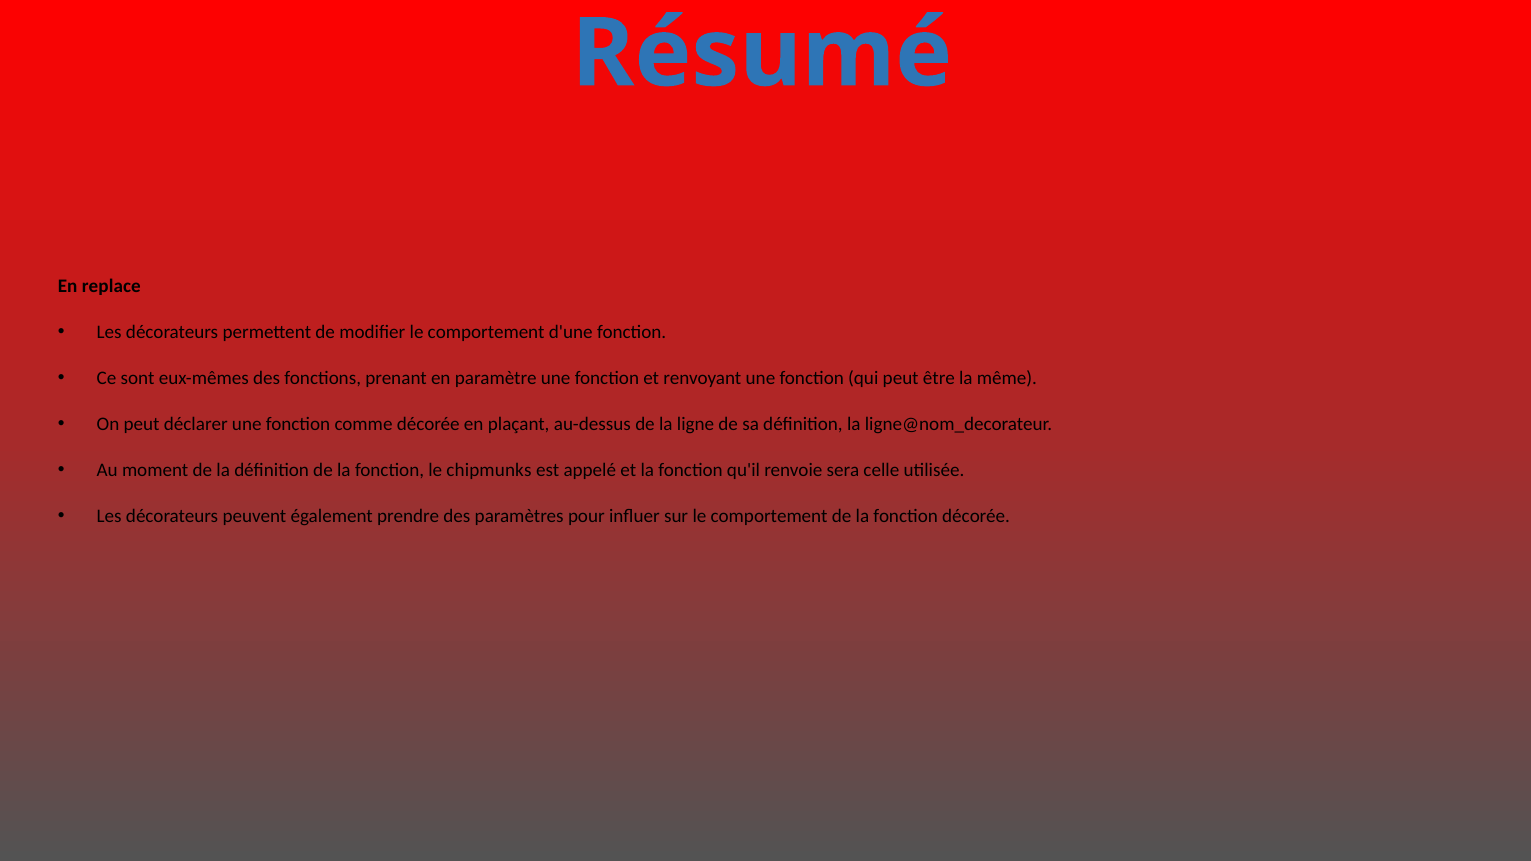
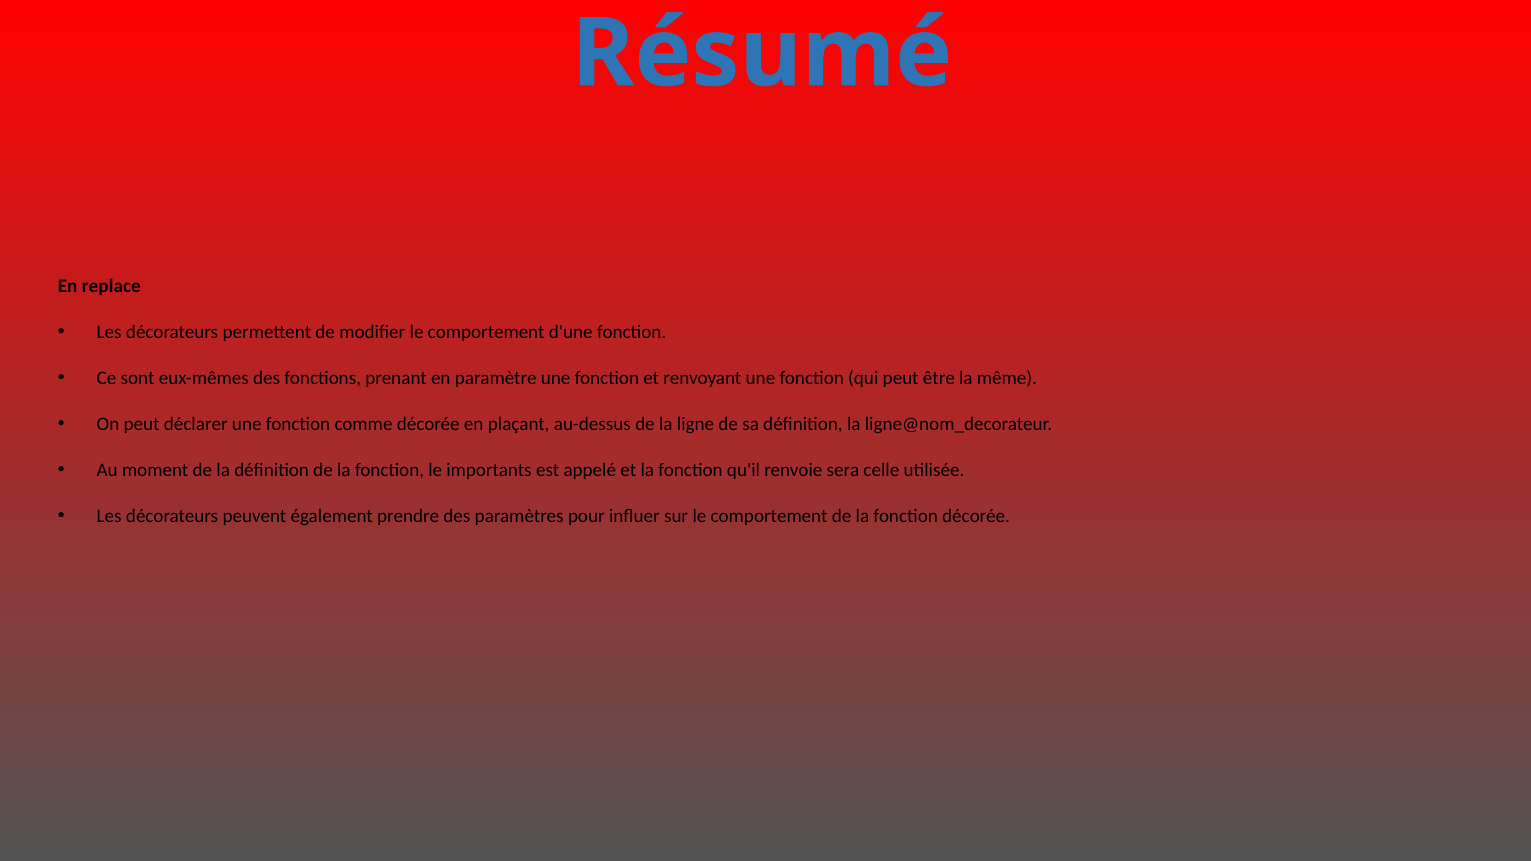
chipmunks: chipmunks -> importants
